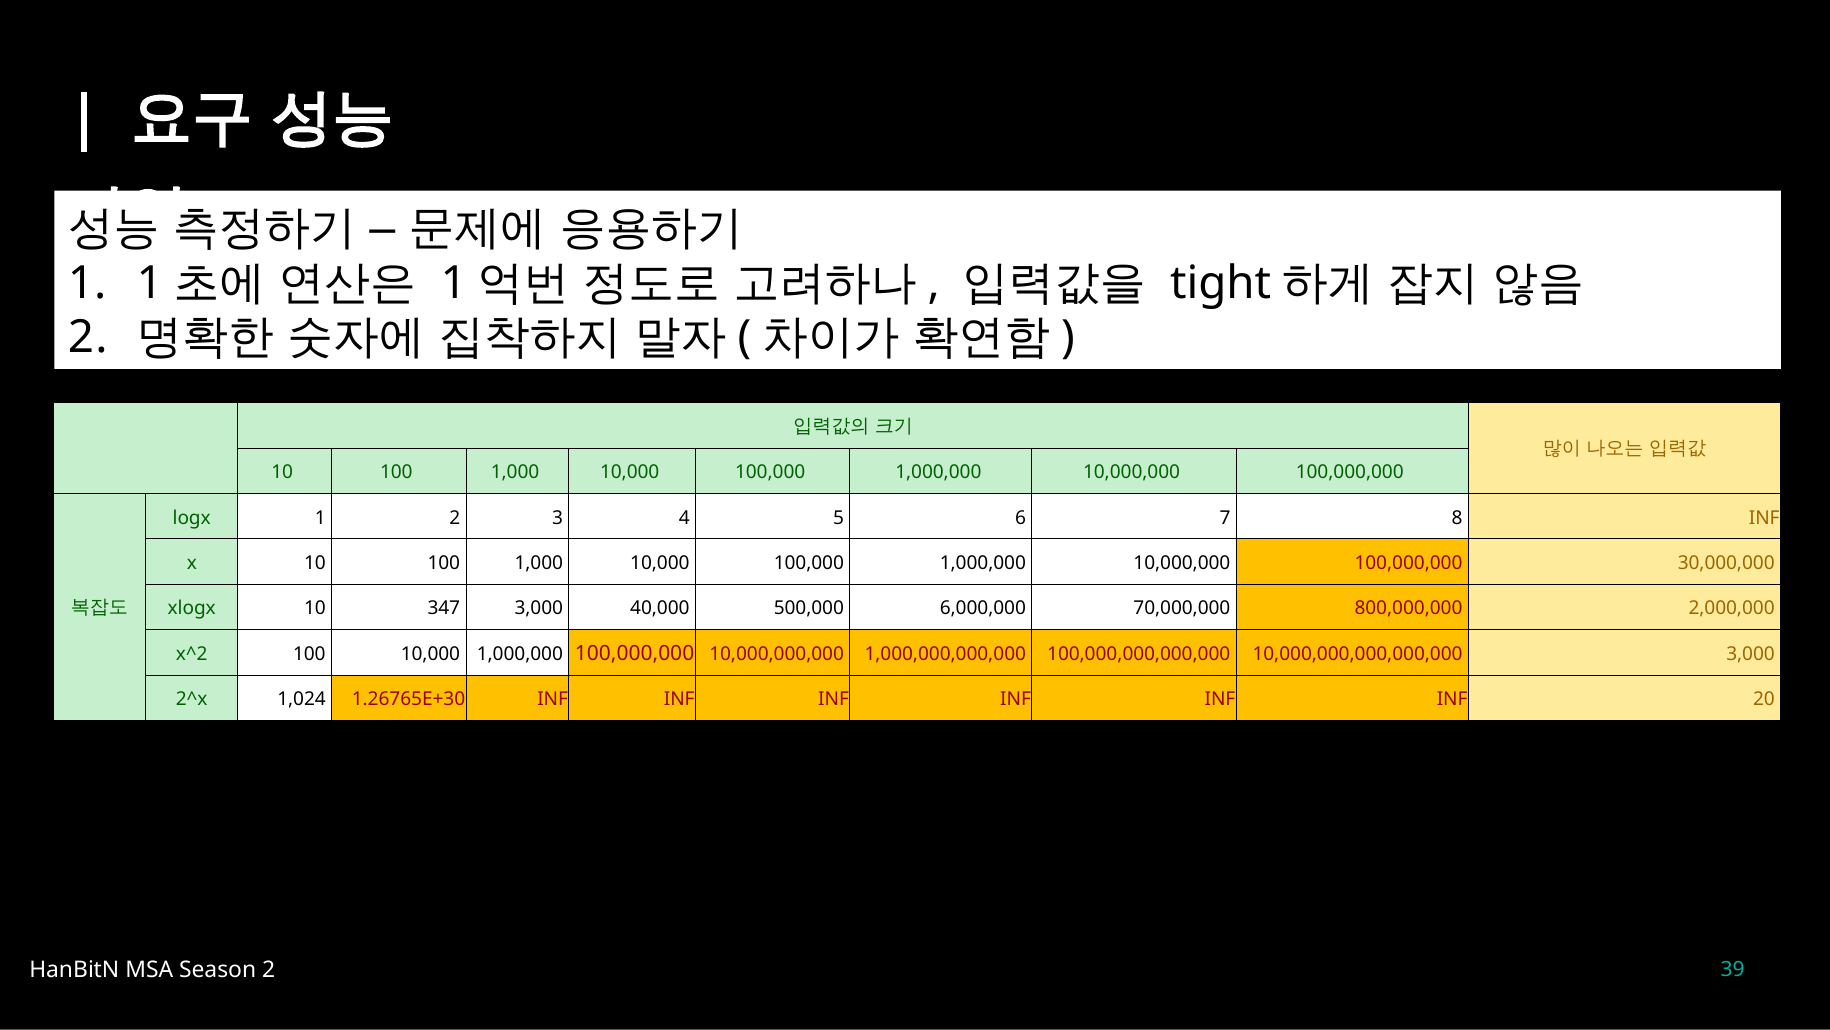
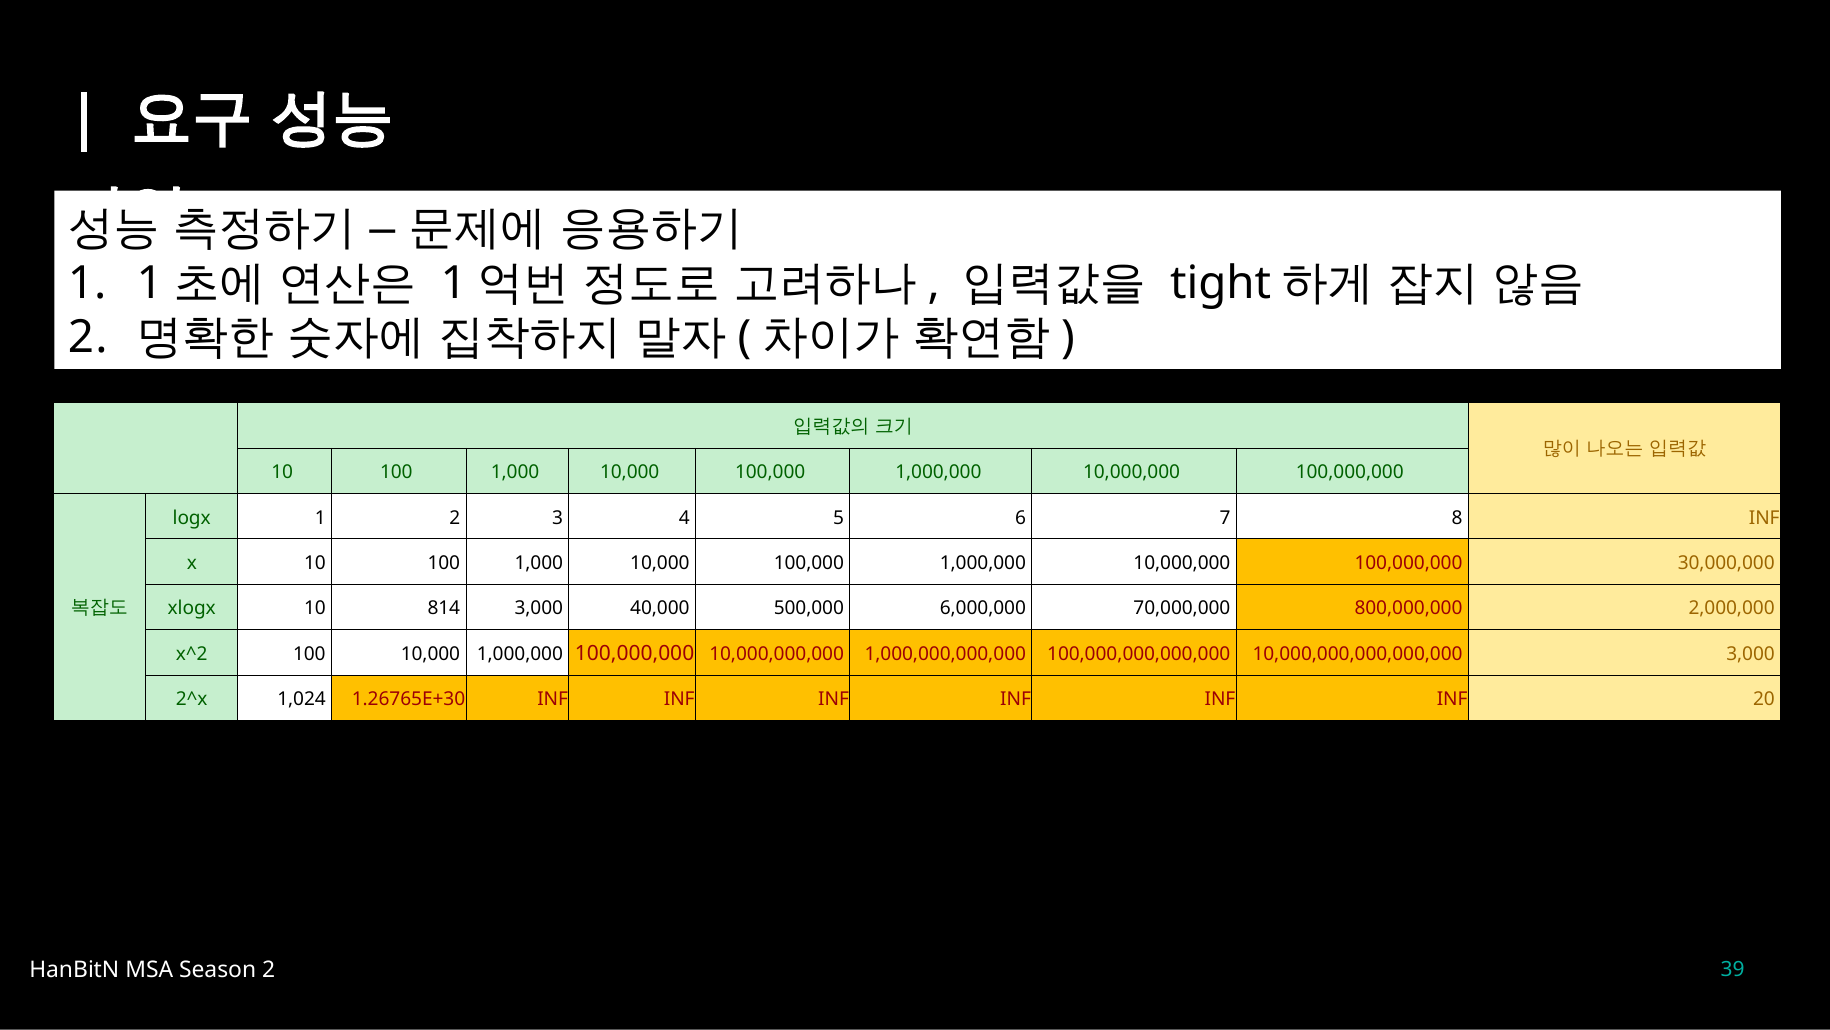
347: 347 -> 814
